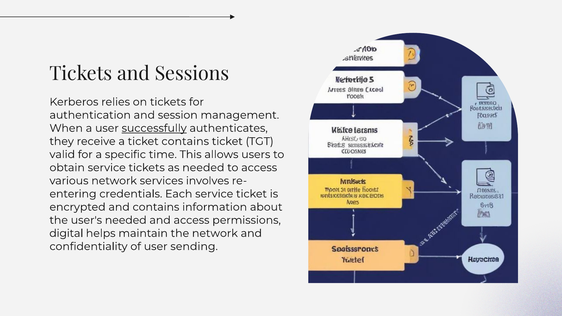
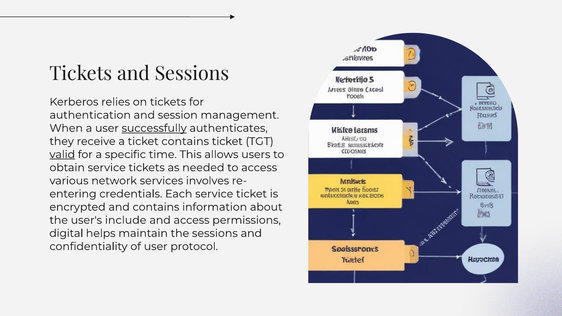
valid underline: none -> present
user's needed: needed -> include
the network: network -> sessions
sending: sending -> protocol
